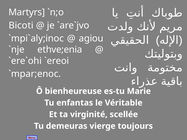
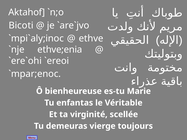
Martyrs: Martyrs -> Aktahof
agiou: agiou -> ethve
